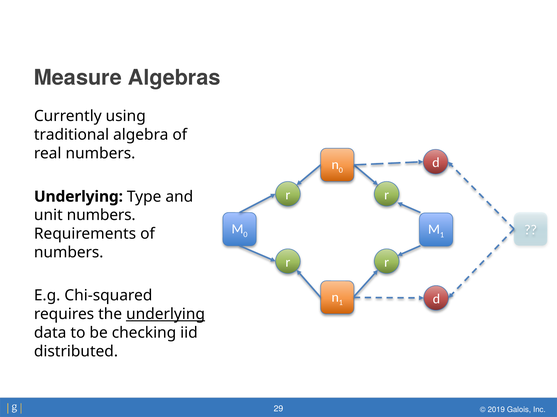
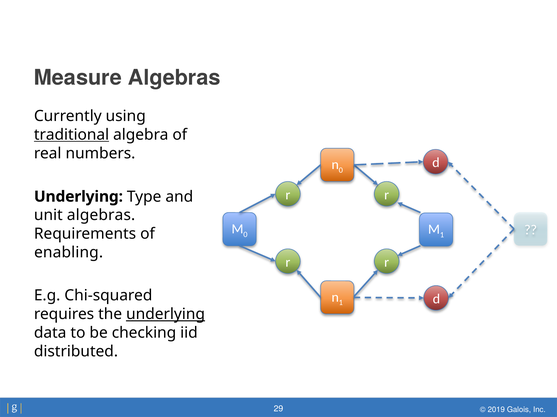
traditional underline: none -> present
unit numbers: numbers -> algebras
numbers at (69, 253): numbers -> enabling
